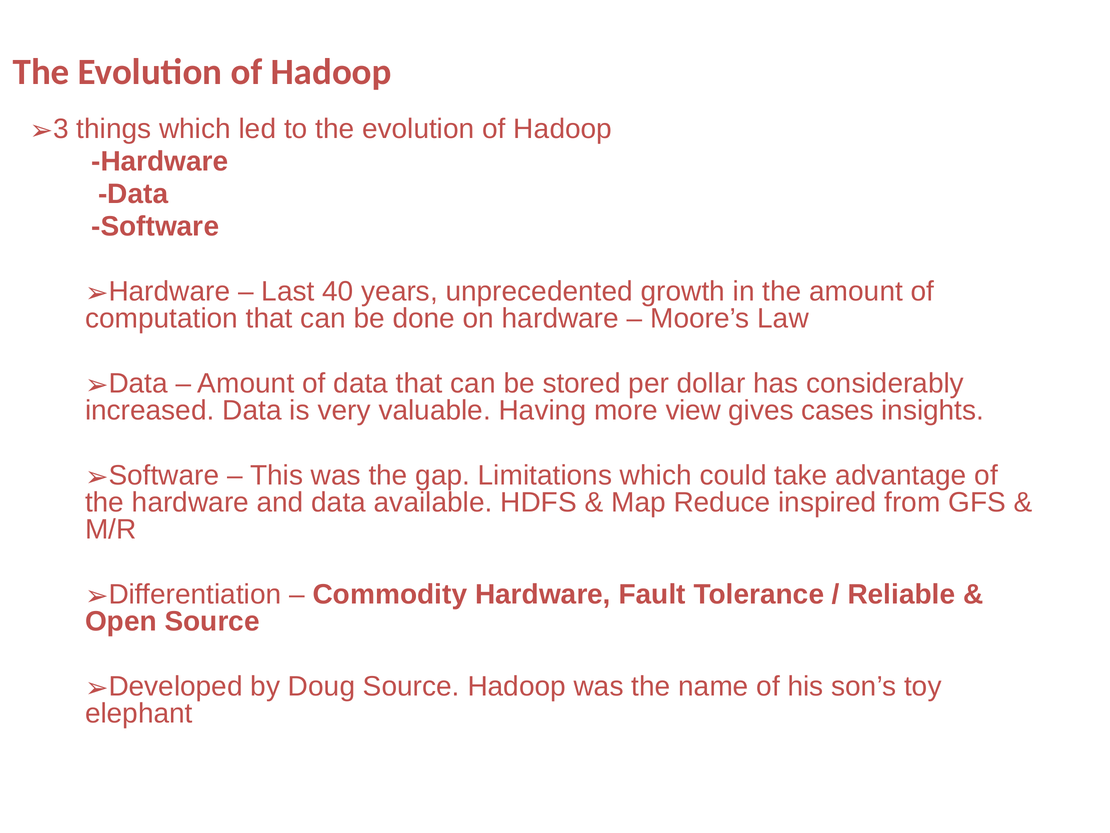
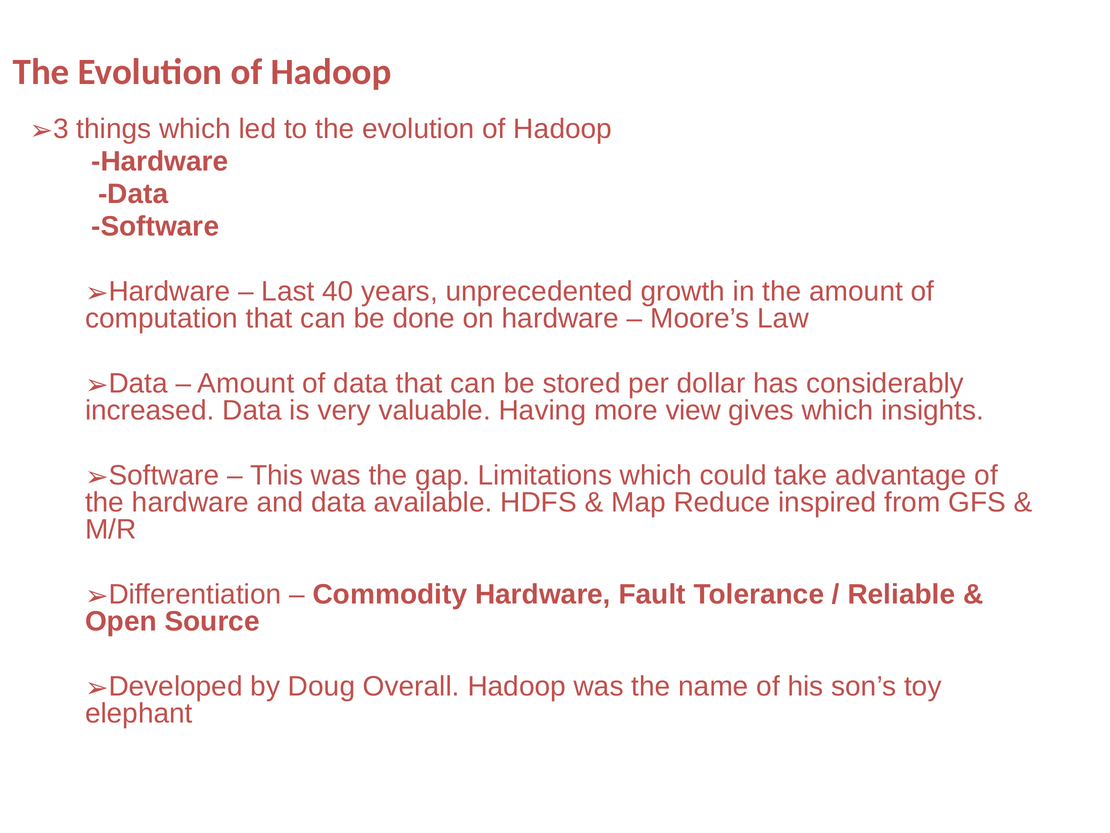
gives cases: cases -> which
Doug Source: Source -> Overall
